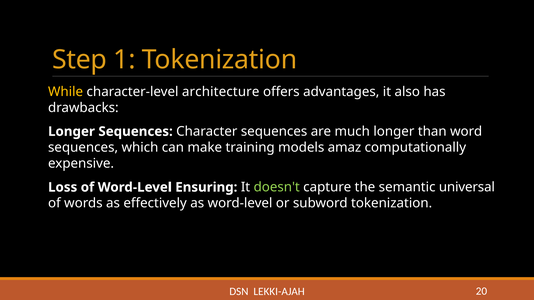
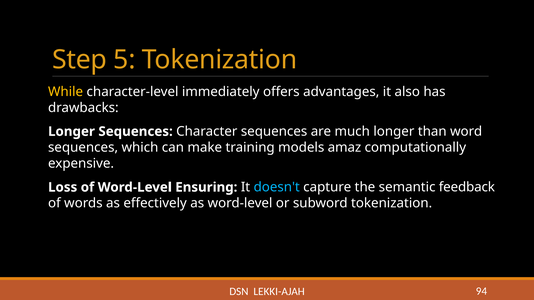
1: 1 -> 5
architecture: architecture -> immediately
doesn't colour: light green -> light blue
universal: universal -> feedback
20: 20 -> 94
